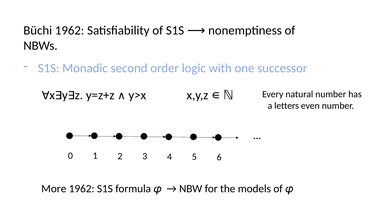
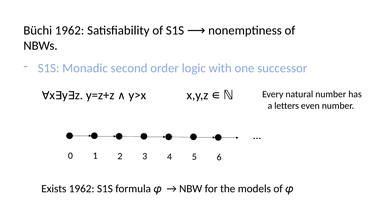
More: More -> Exists
